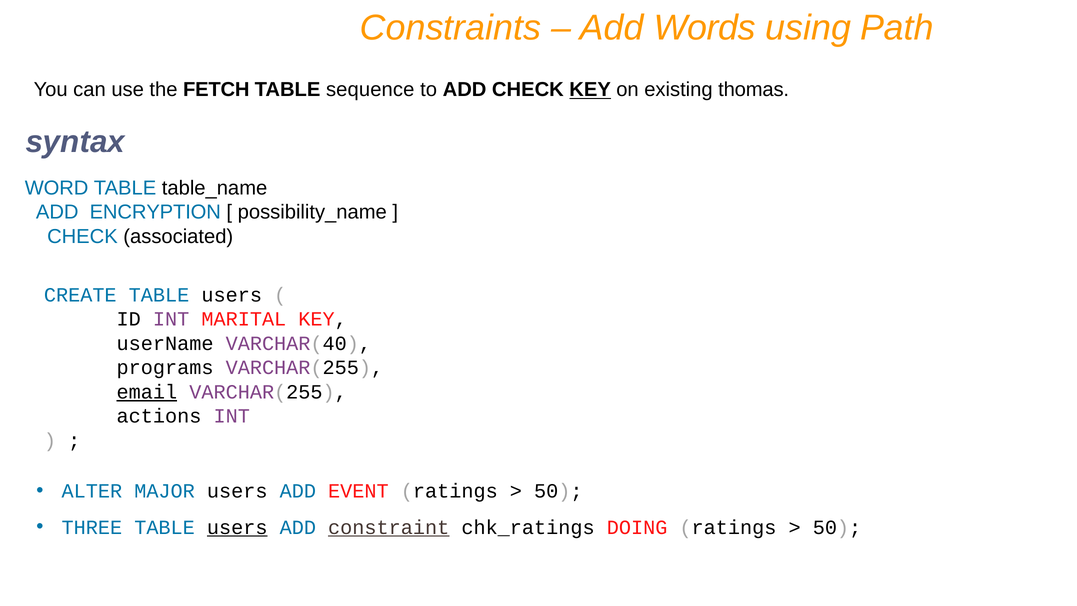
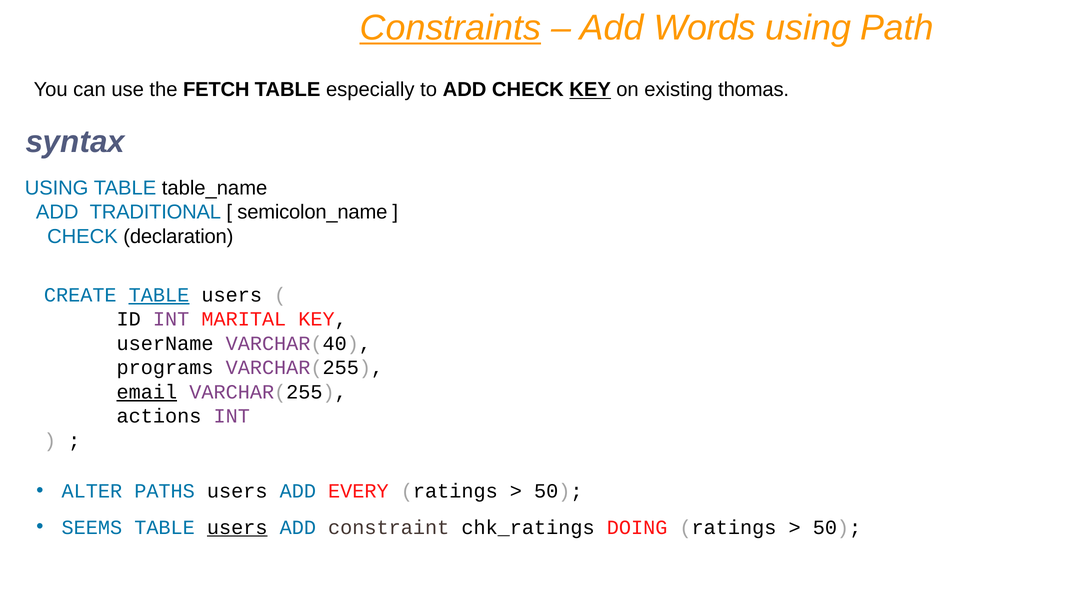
Constraints underline: none -> present
sequence: sequence -> especially
WORD at (57, 188): WORD -> USING
ENCRYPTION: ENCRYPTION -> TRADITIONAL
possibility_name: possibility_name -> semicolon_name
associated: associated -> declaration
TABLE at (159, 295) underline: none -> present
MAJOR: MAJOR -> PATHS
EVENT: EVENT -> EVERY
THREE: THREE -> SEEMS
constraint underline: present -> none
